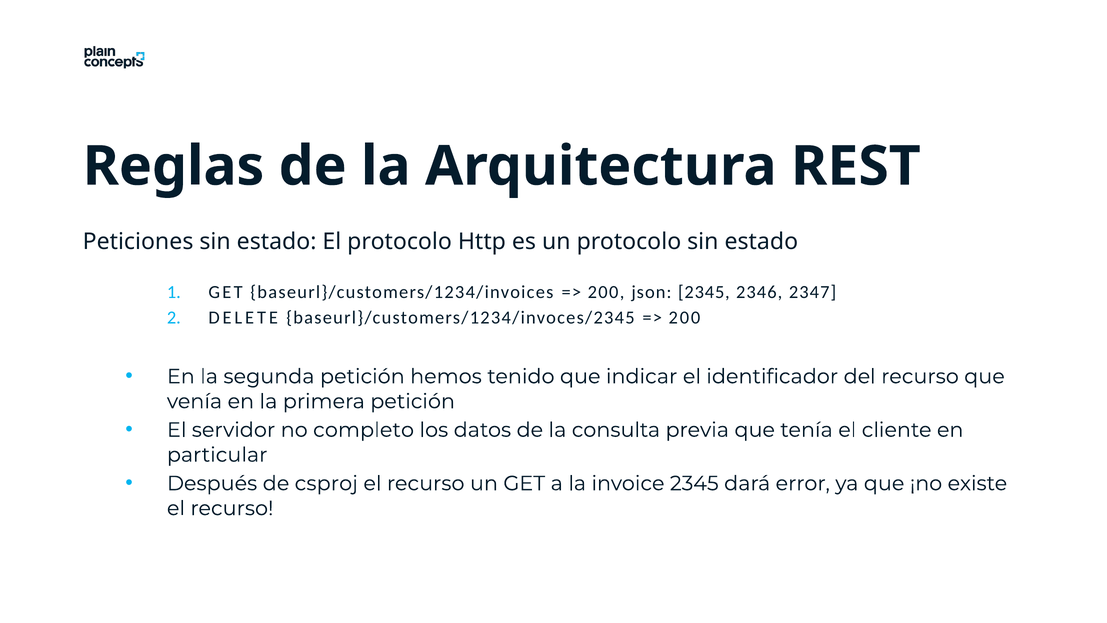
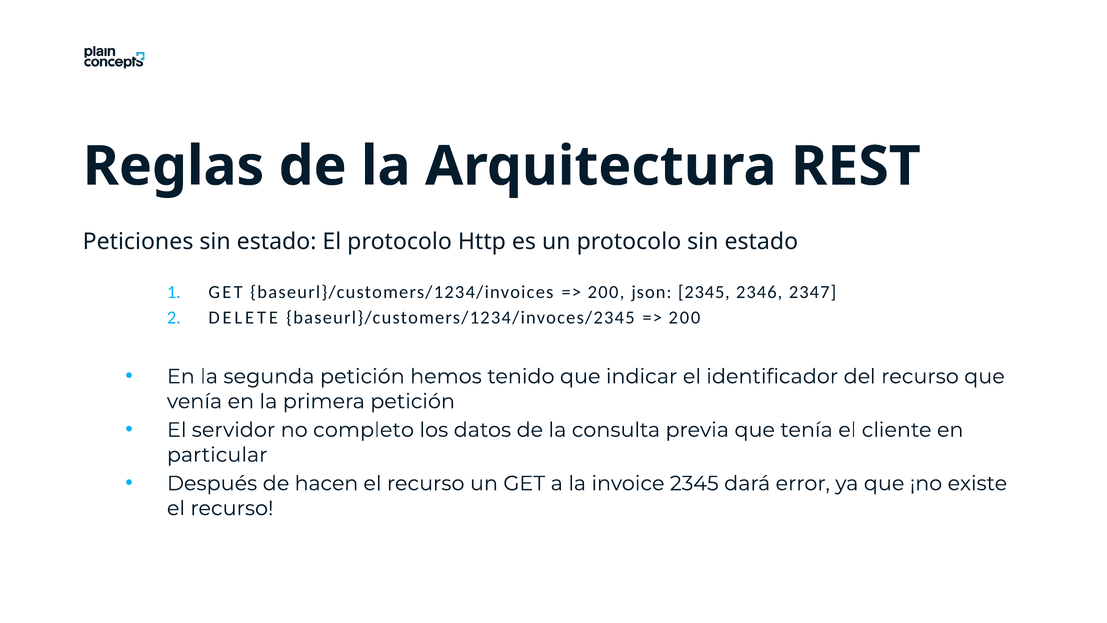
csproj: csproj -> hacen
